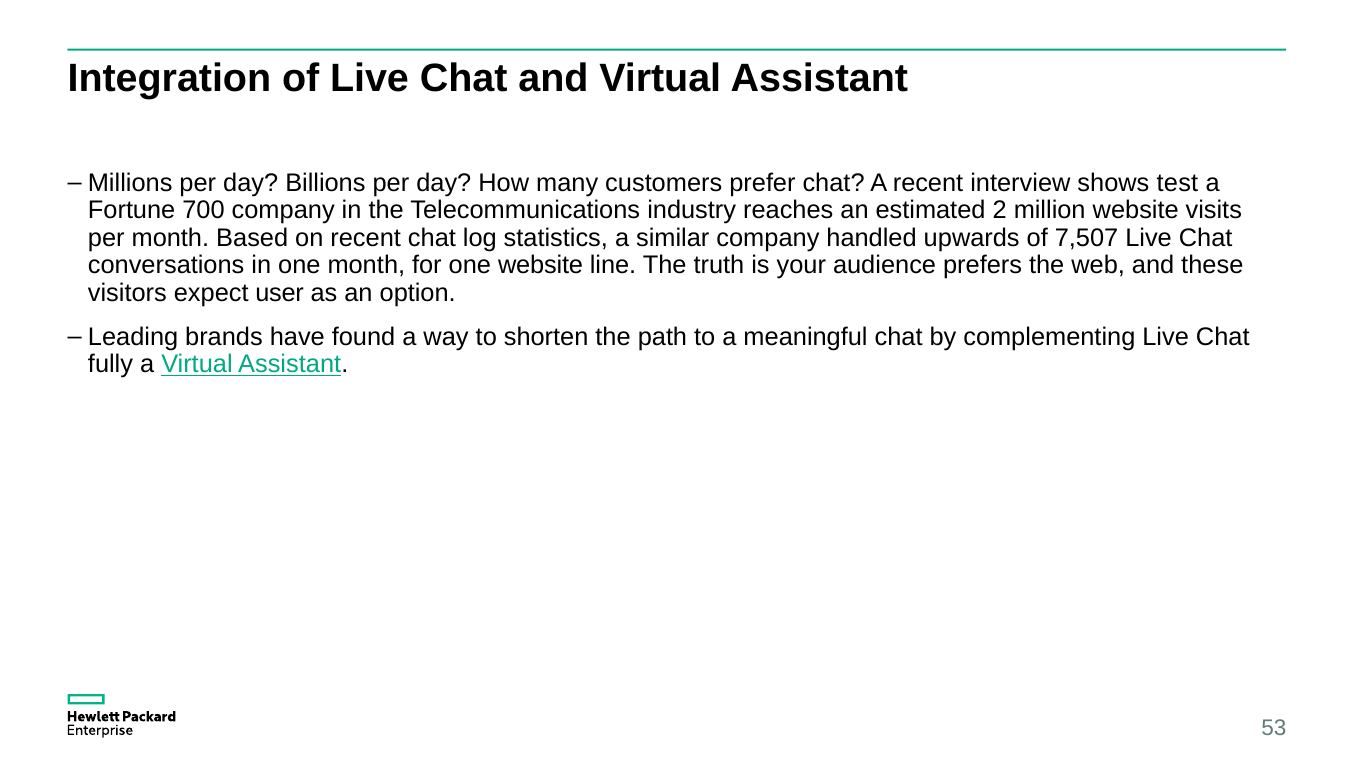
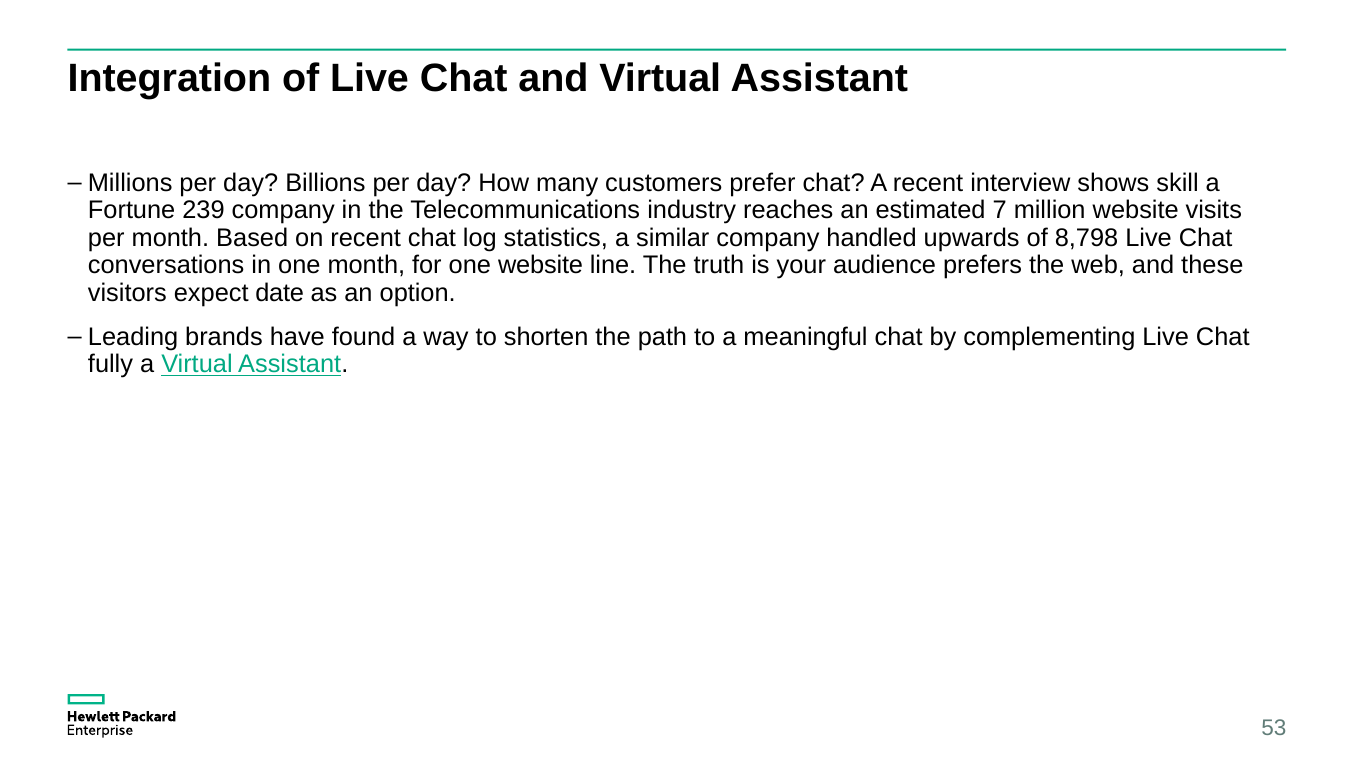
test: test -> skill
700: 700 -> 239
2: 2 -> 7
7,507: 7,507 -> 8,798
user: user -> date
